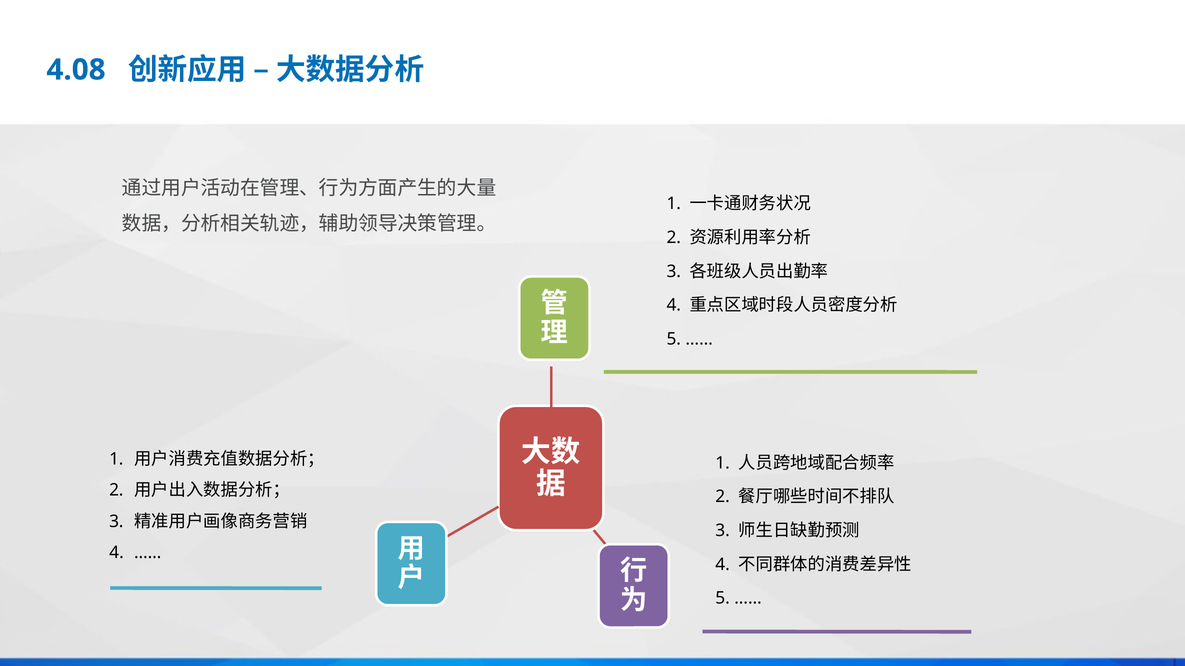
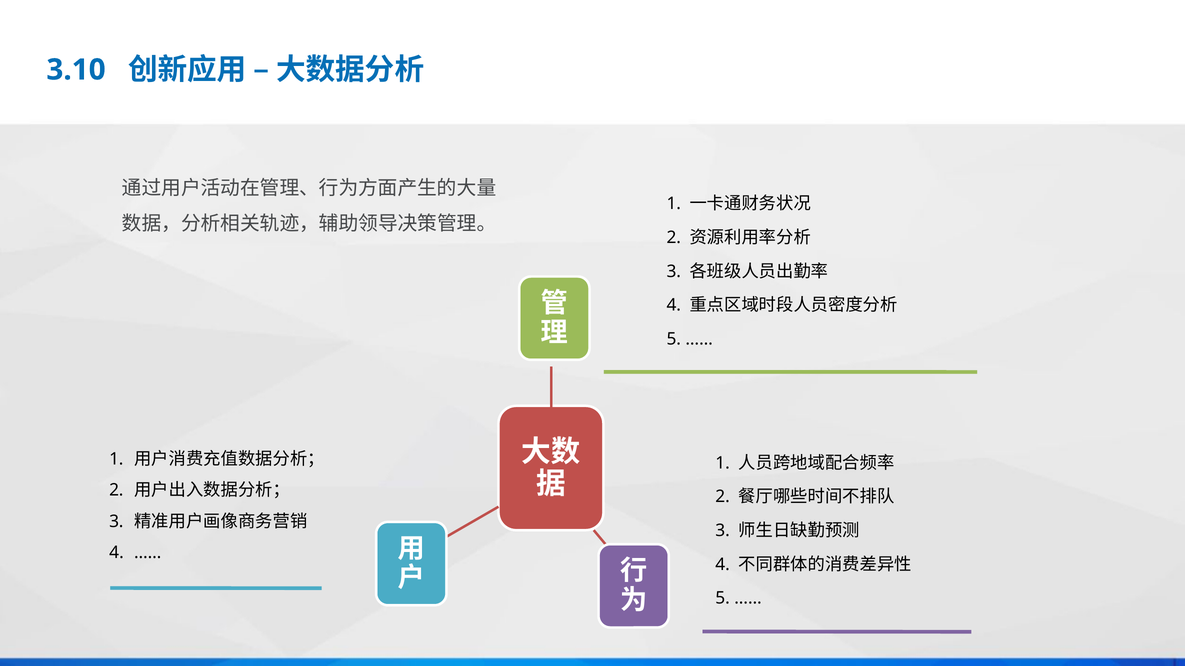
4.08: 4.08 -> 3.10
